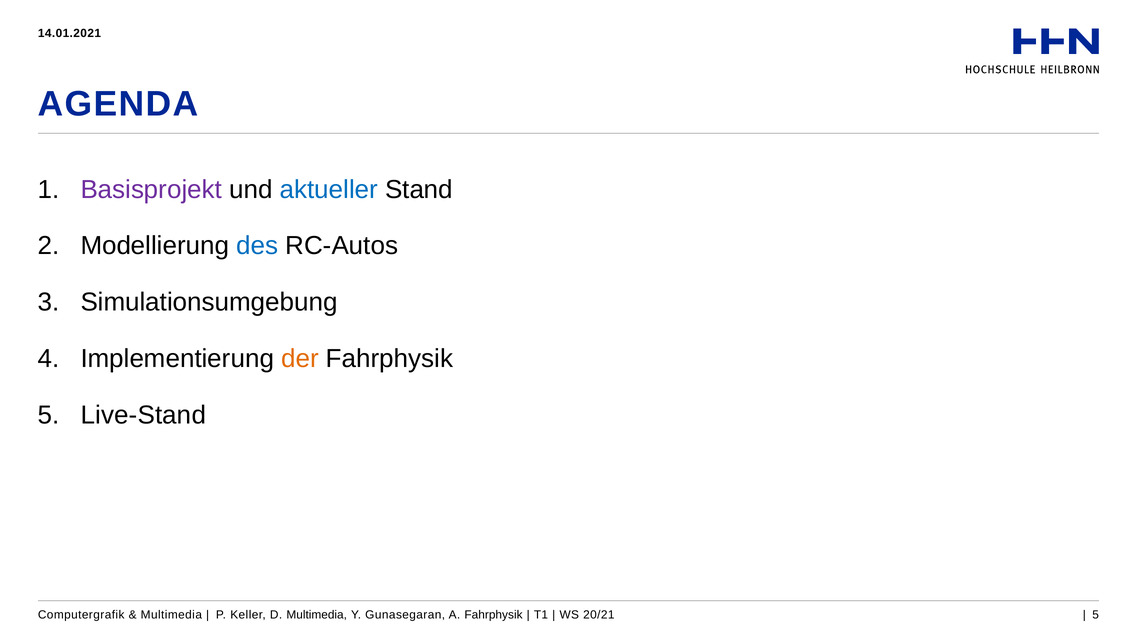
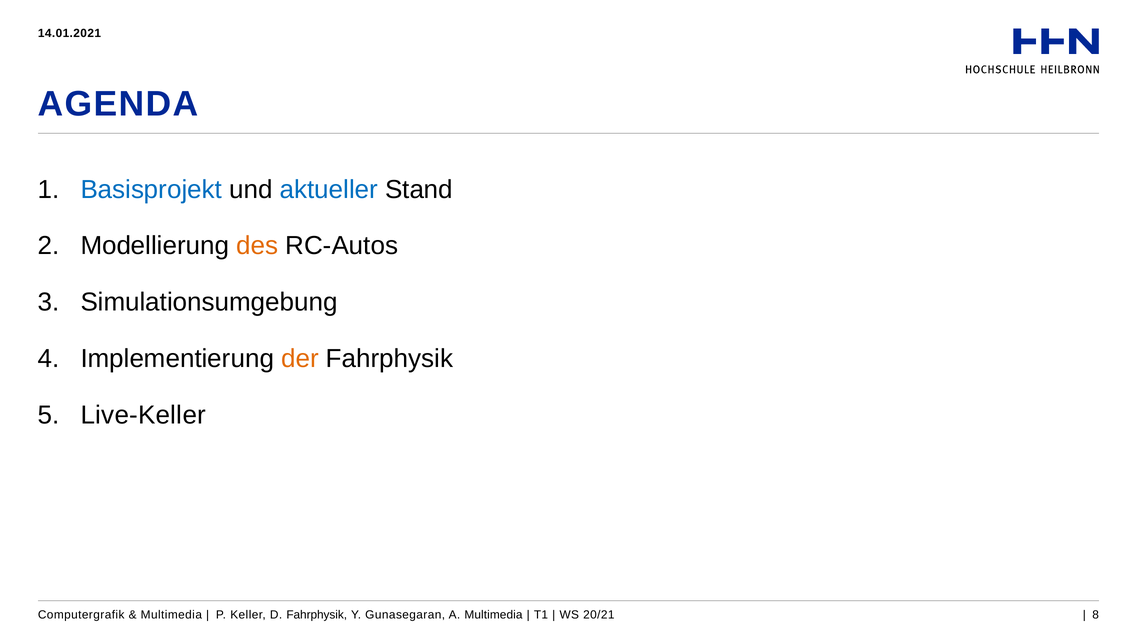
Basisprojekt colour: purple -> blue
des colour: blue -> orange
Live-Stand: Live-Stand -> Live-Keller
D Multimedia: Multimedia -> Fahrphysik
A Fahrphysik: Fahrphysik -> Multimedia
5 at (1096, 616): 5 -> 8
